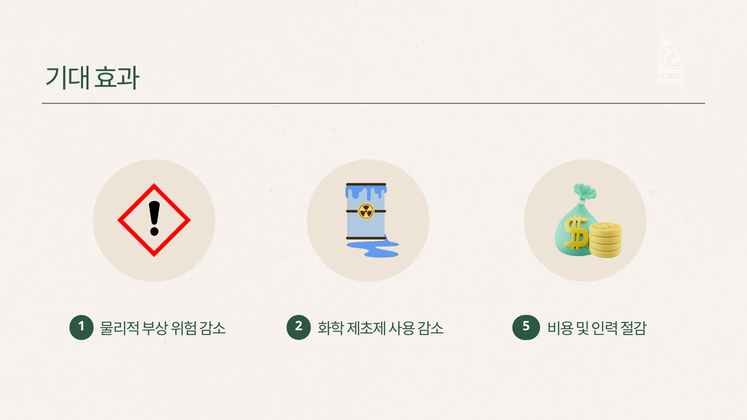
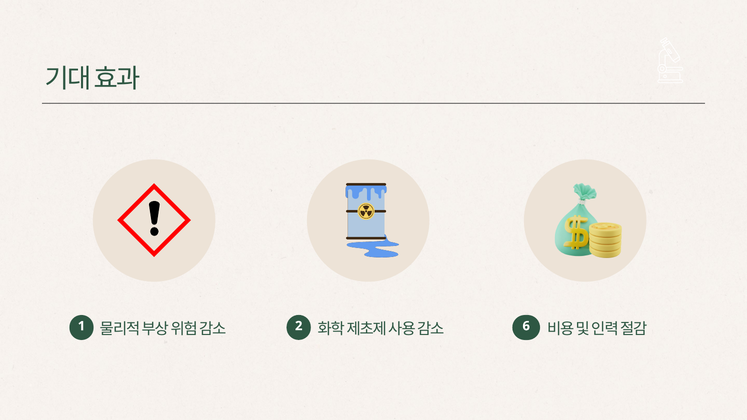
5: 5 -> 6
